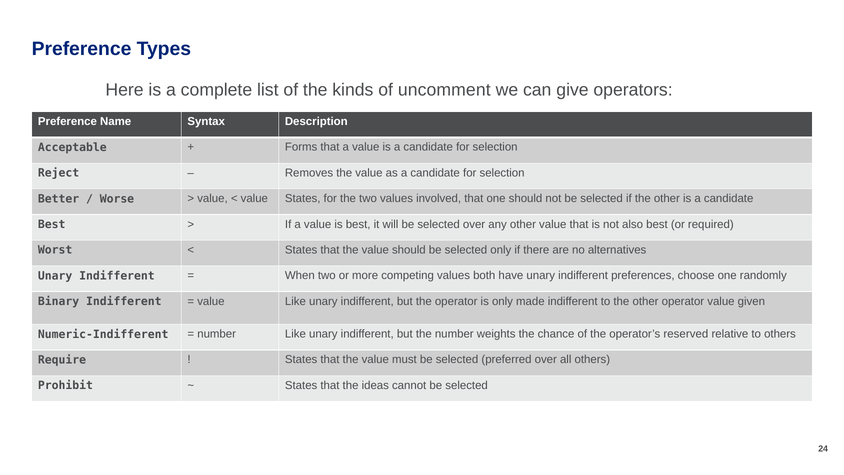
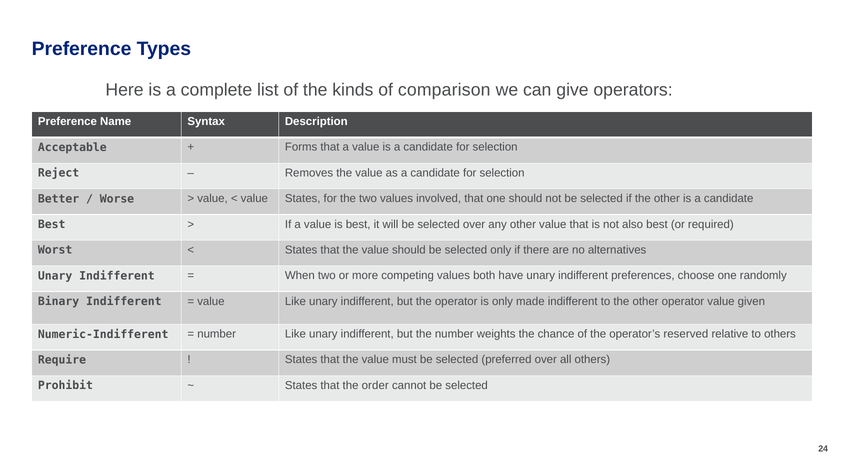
uncomment: uncomment -> comparison
ideas: ideas -> order
